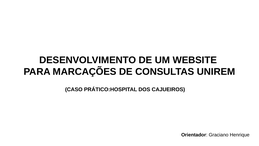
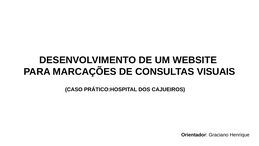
UNIREM: UNIREM -> VISUAIS
